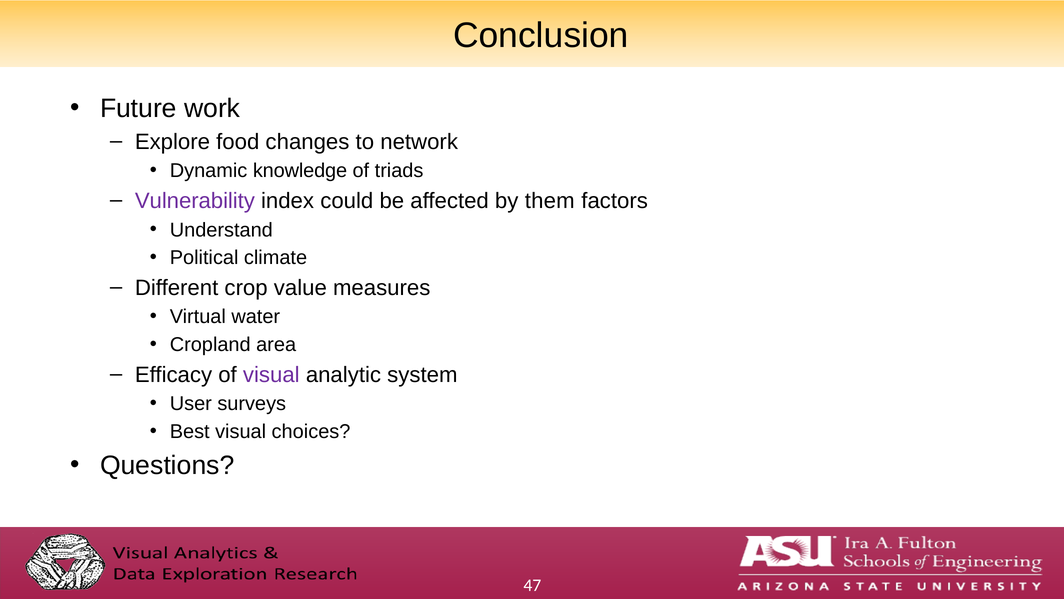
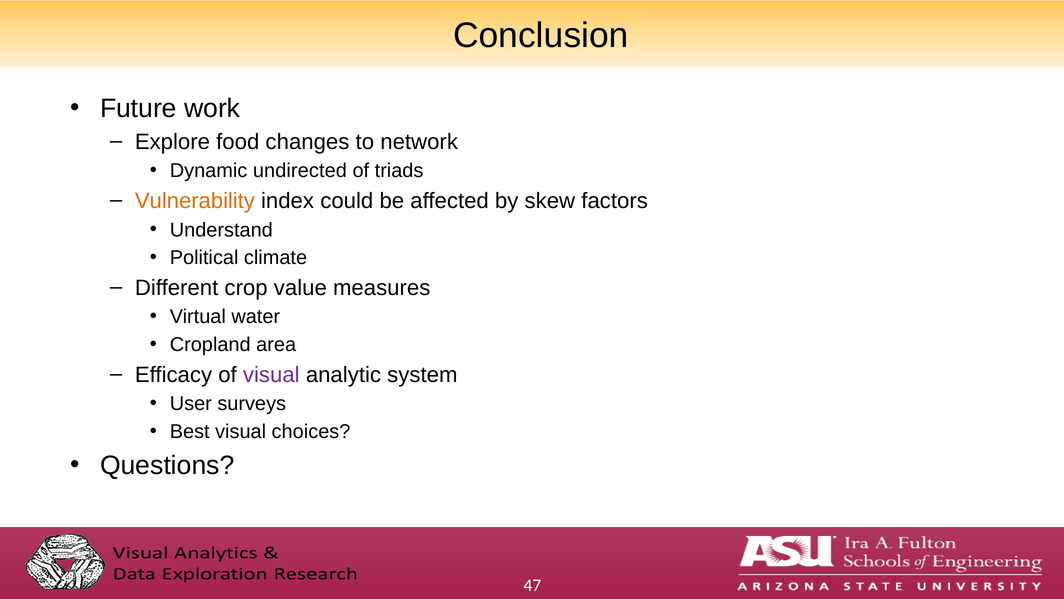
knowledge: knowledge -> undirected
Vulnerability colour: purple -> orange
them: them -> skew
